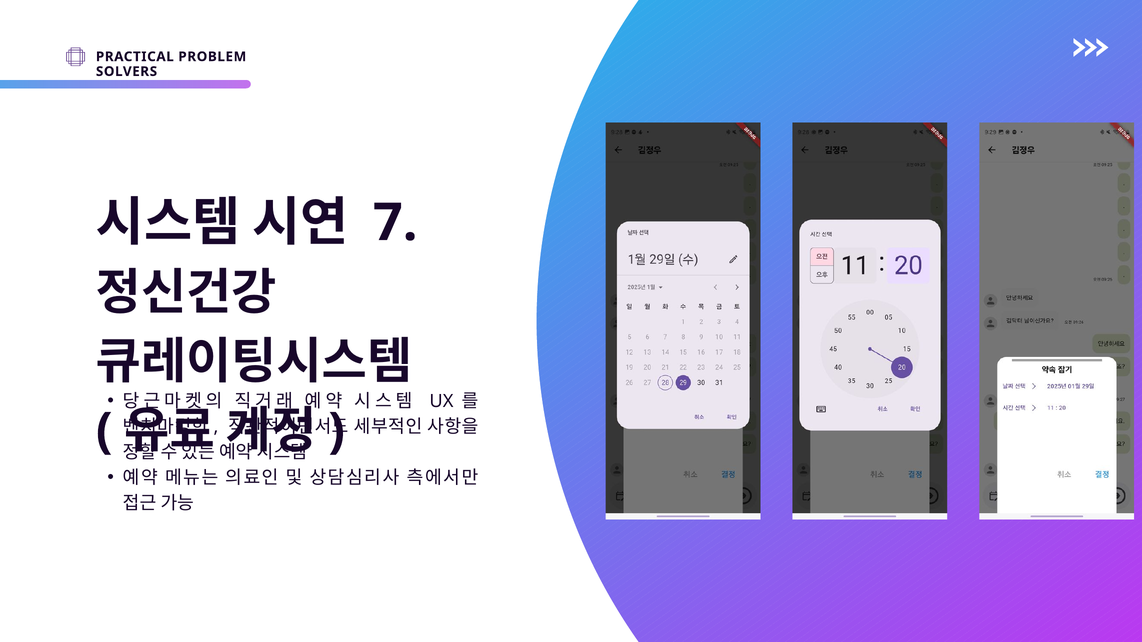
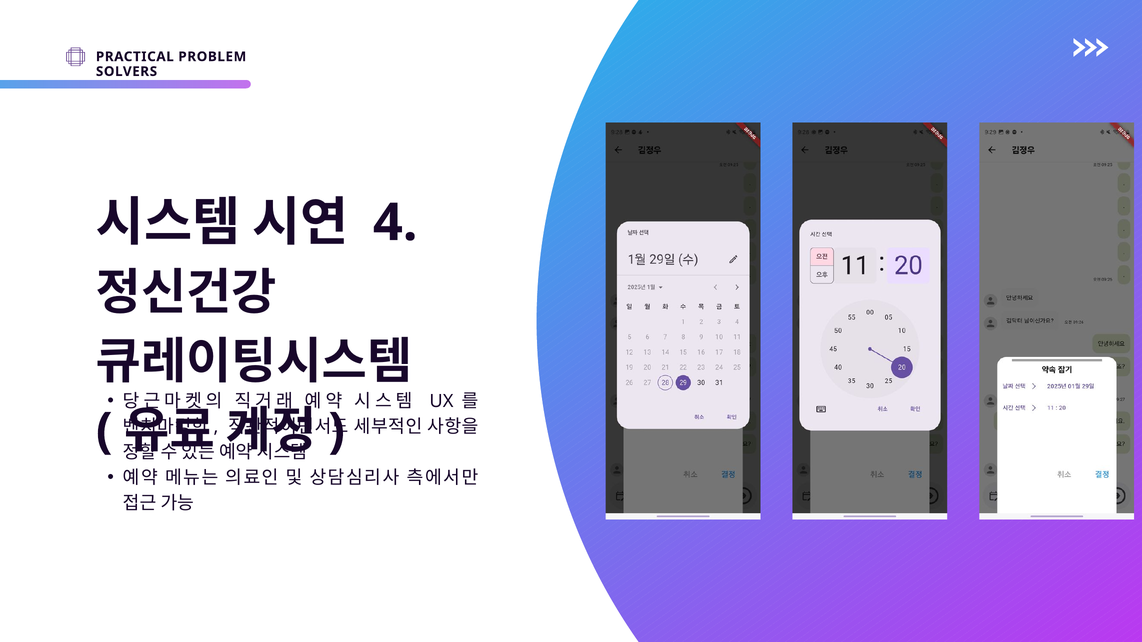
7: 7 -> 4
